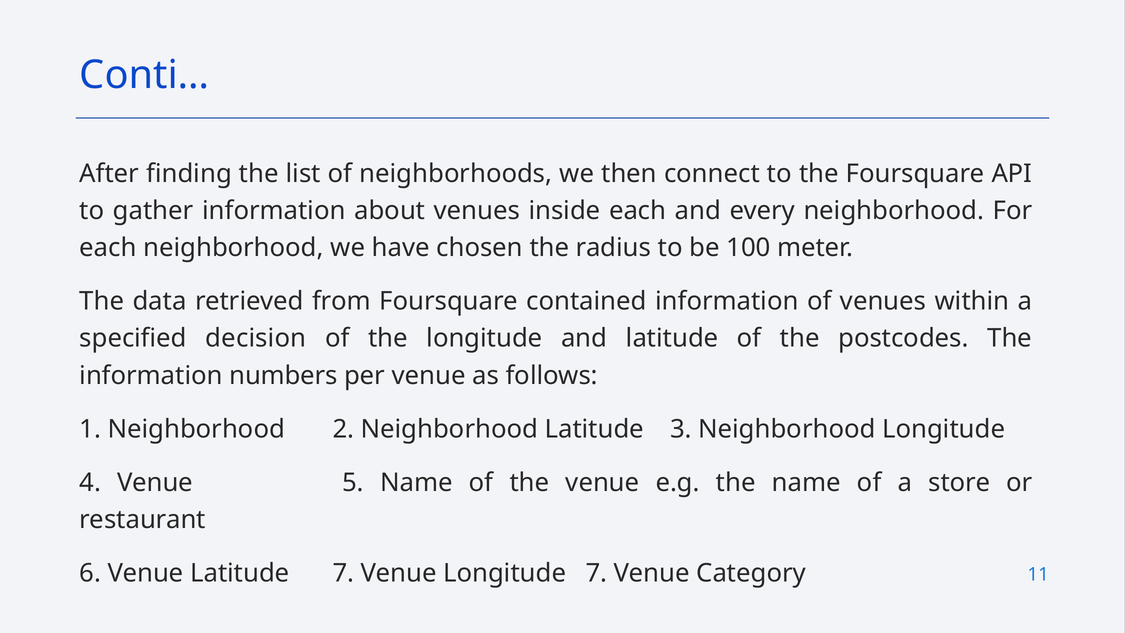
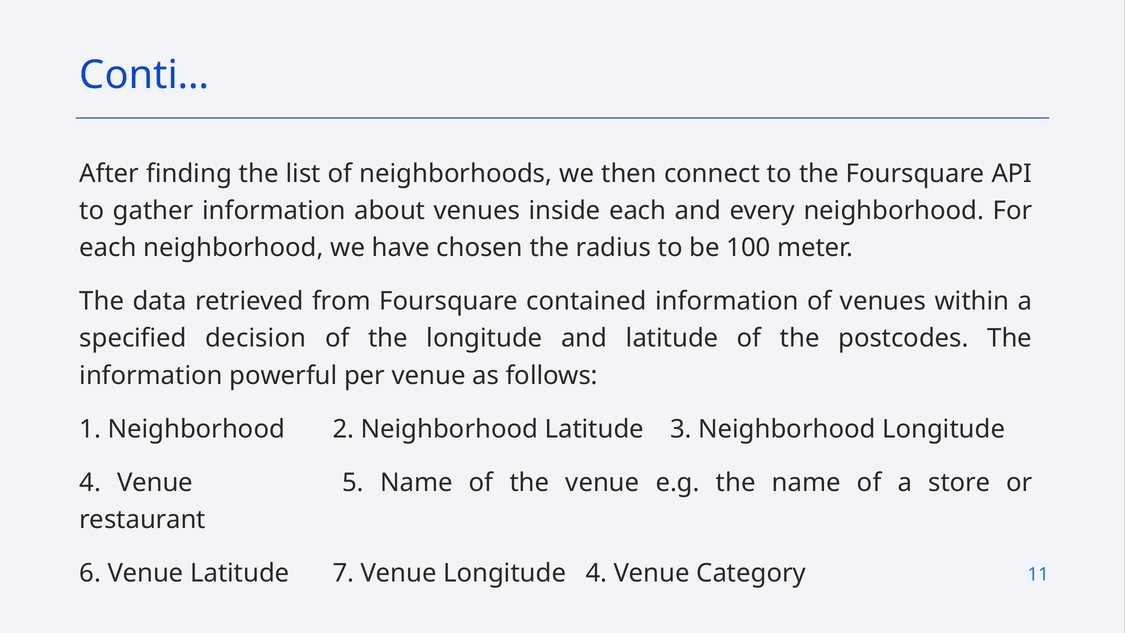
numbers: numbers -> powerful
Venue Longitude 7: 7 -> 4
